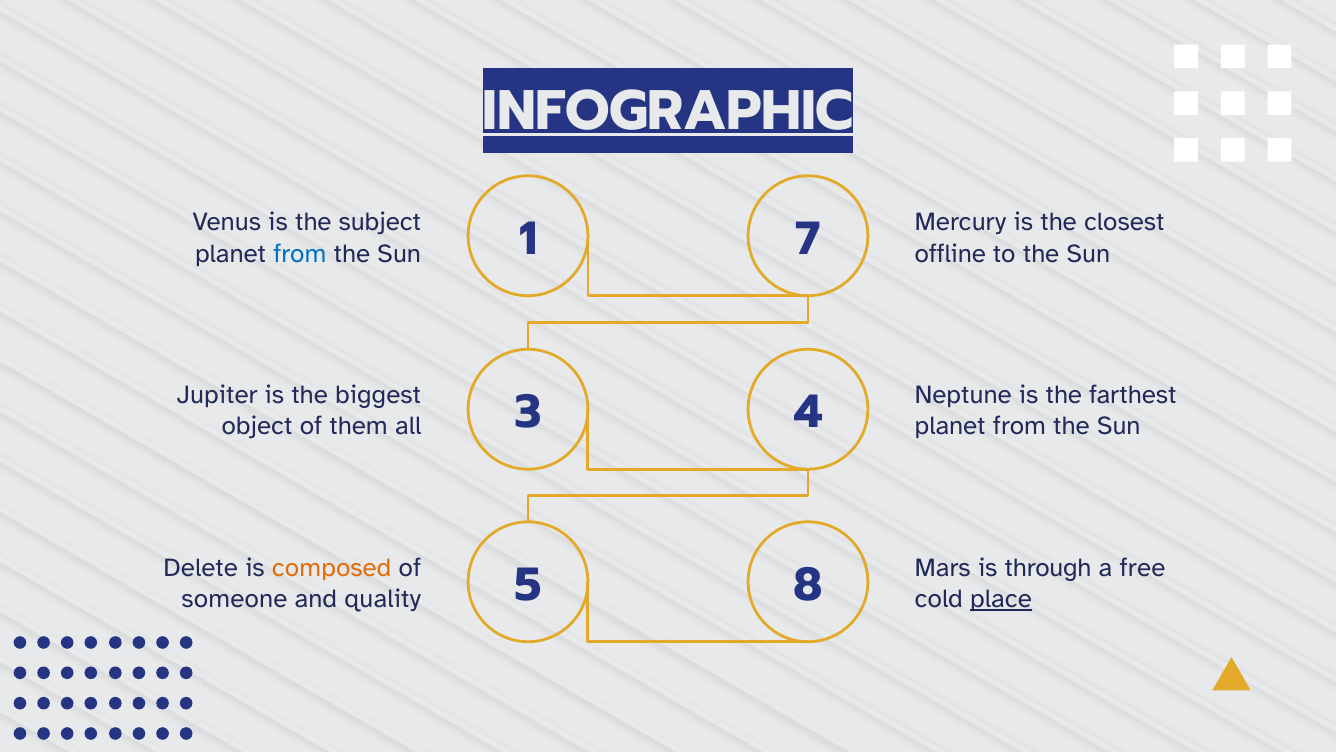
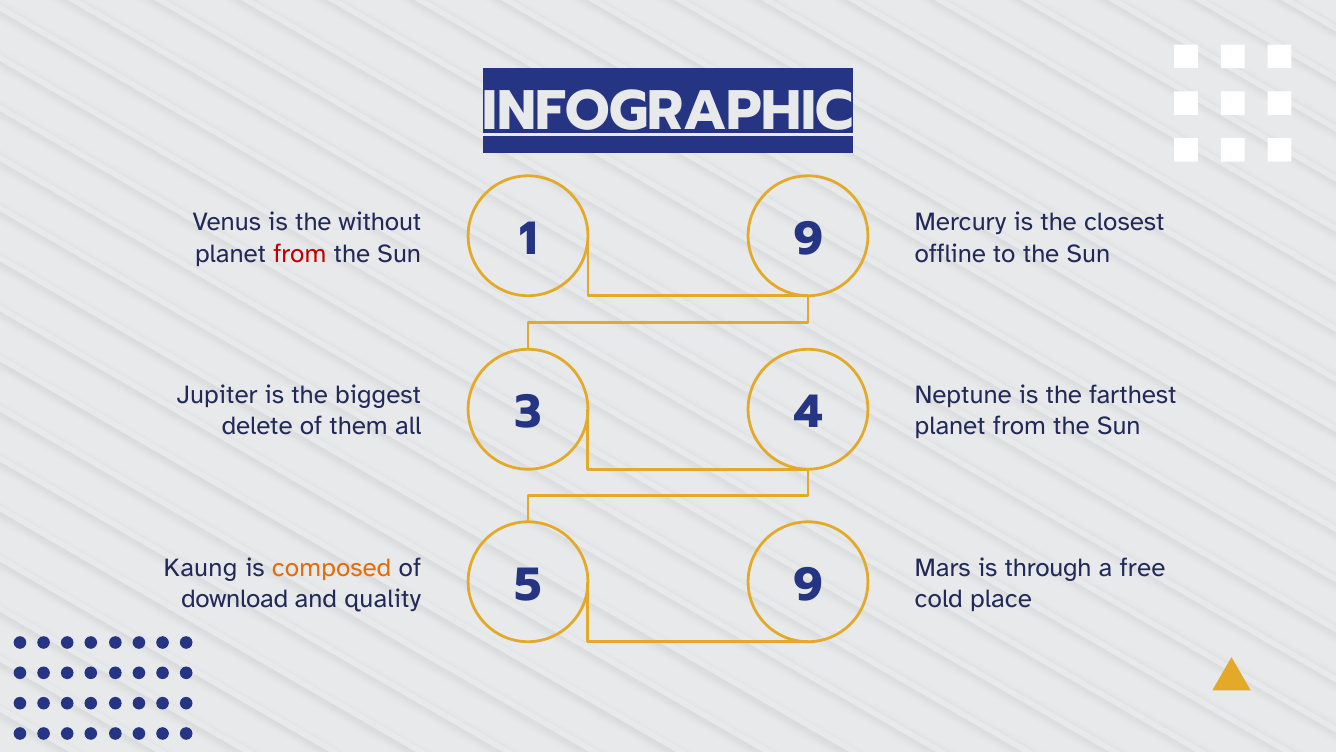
subject: subject -> without
1 7: 7 -> 9
from at (300, 253) colour: blue -> red
object: object -> delete
Delete: Delete -> Kaung
5 8: 8 -> 9
someone: someone -> download
place underline: present -> none
